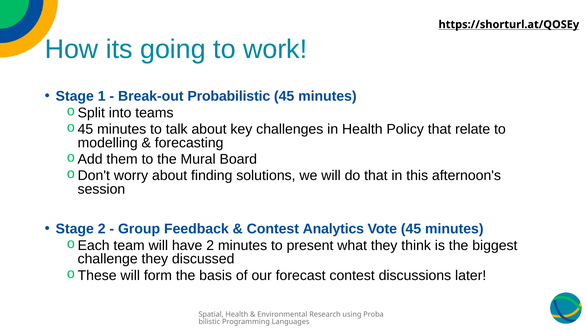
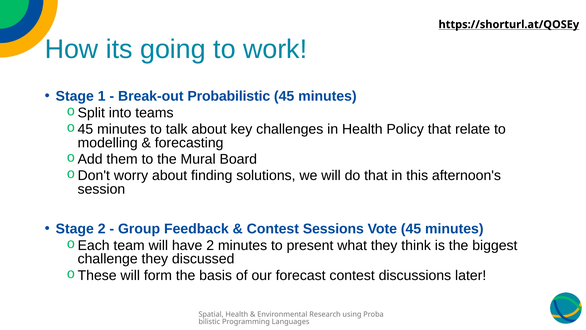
Analytics: Analytics -> Sessions
